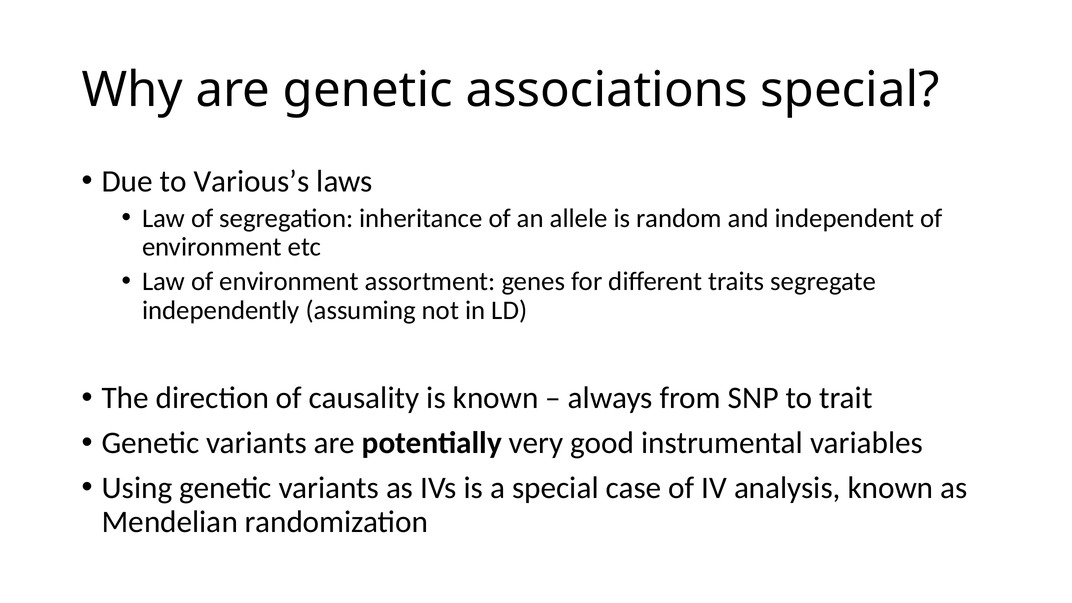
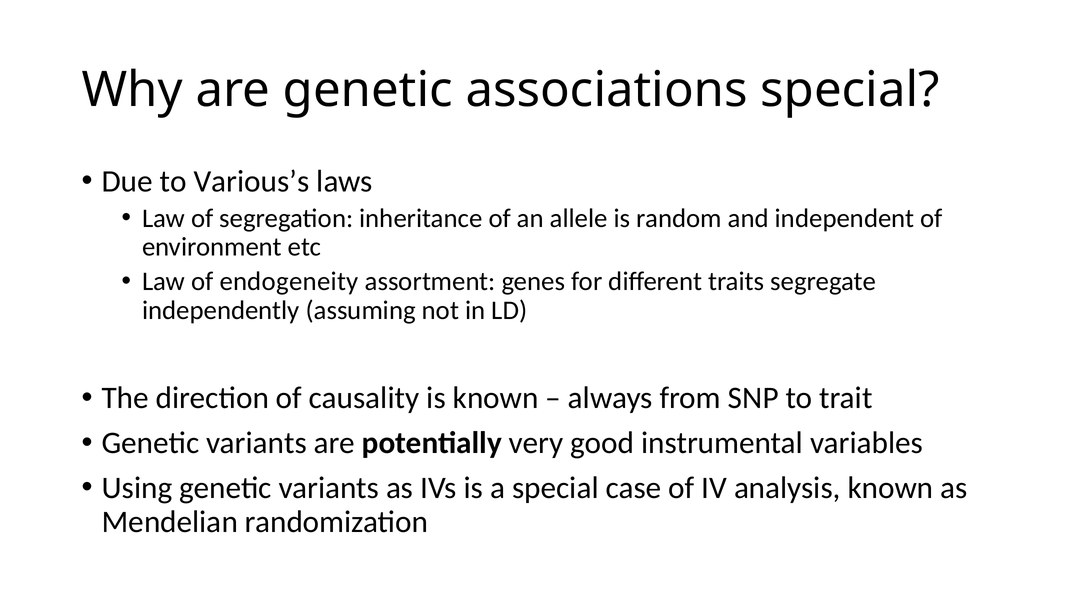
Law of environment: environment -> endogeneity
